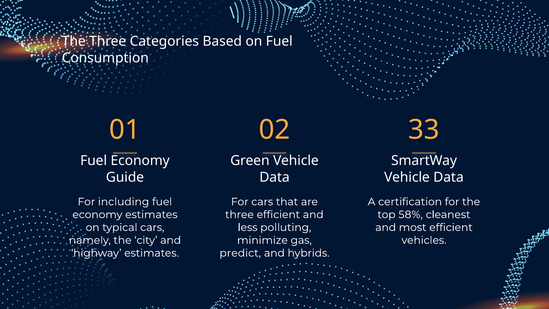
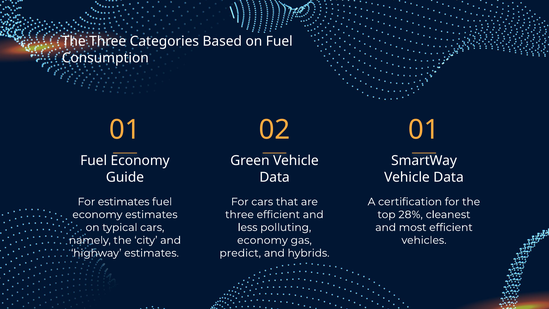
02 33: 33 -> 01
For including: including -> estimates
58%: 58% -> 28%
minimize at (262, 240): minimize -> economy
